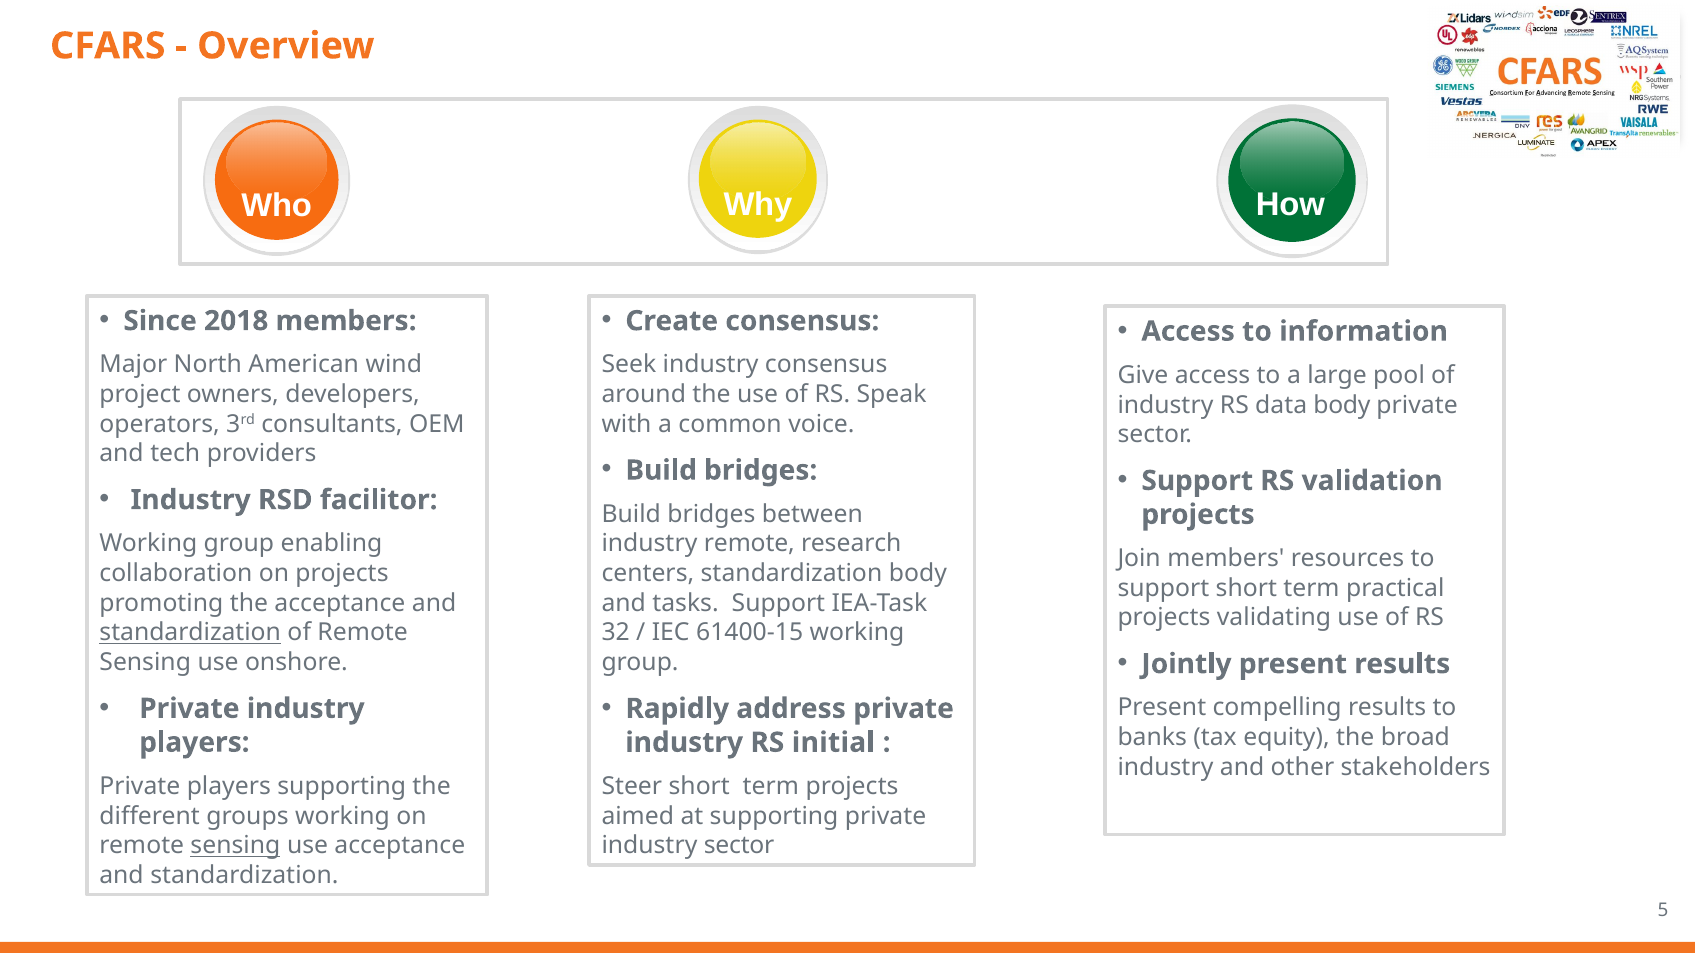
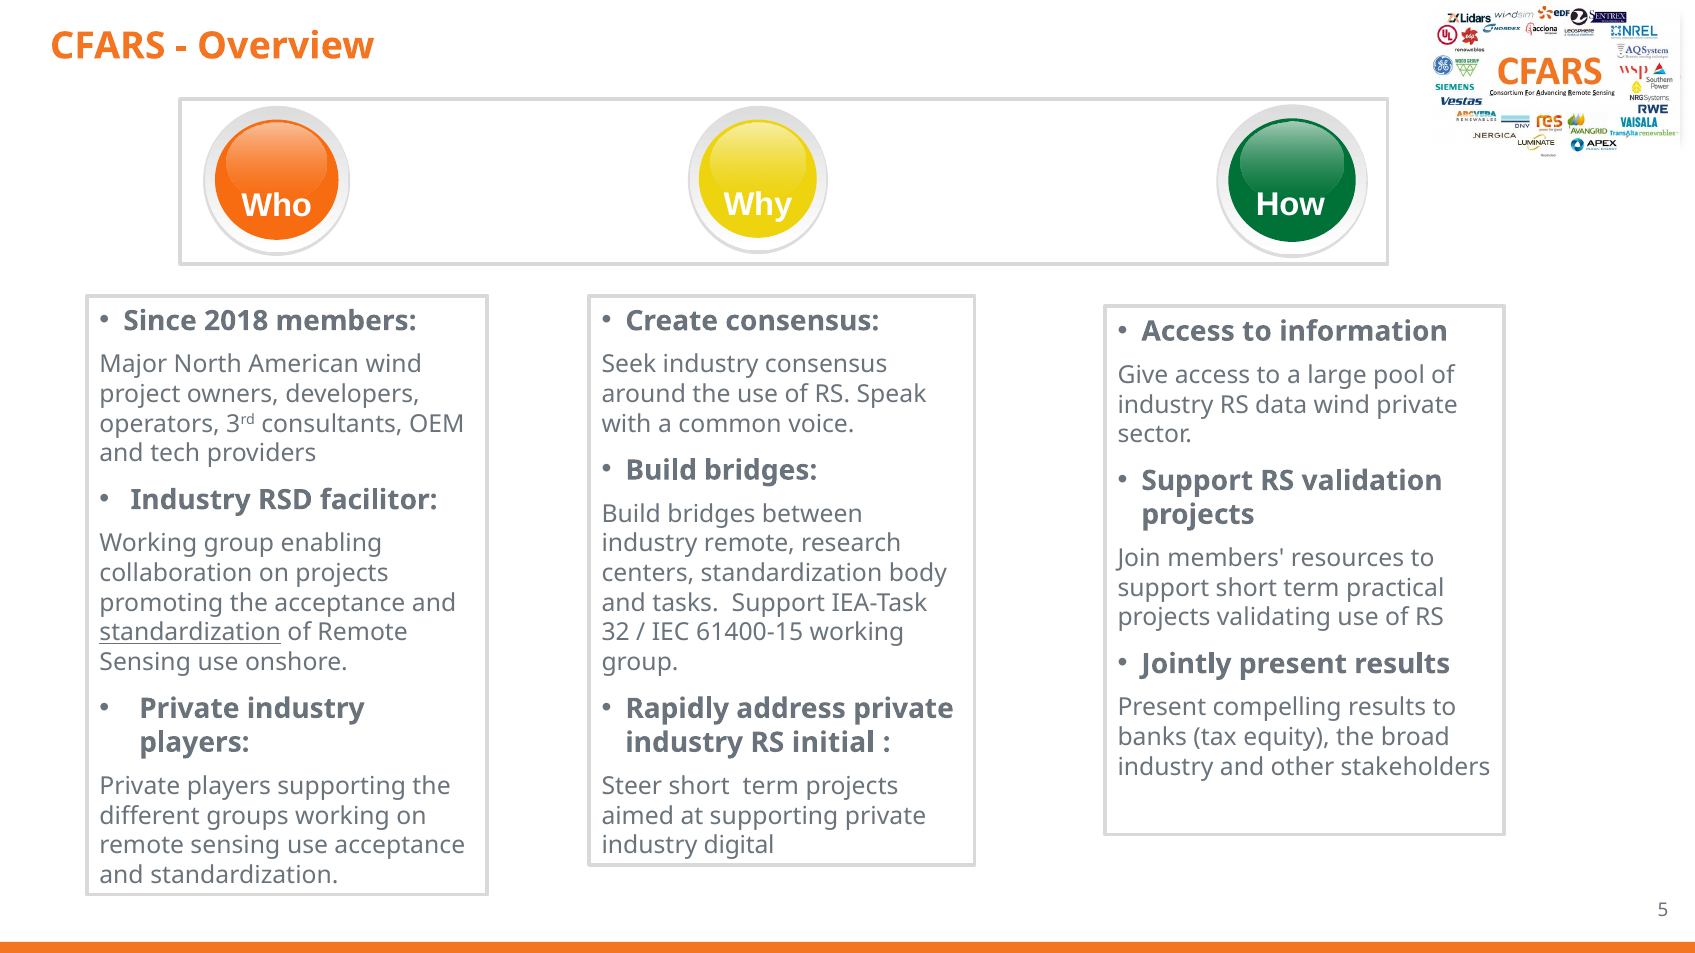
data body: body -> wind
sensing at (235, 846) underline: present -> none
industry sector: sector -> digital
